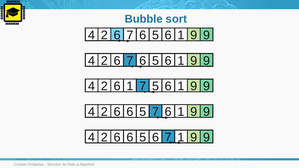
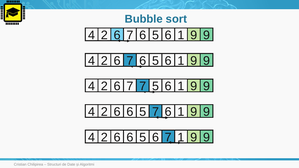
1 at (130, 86): 1 -> 7
